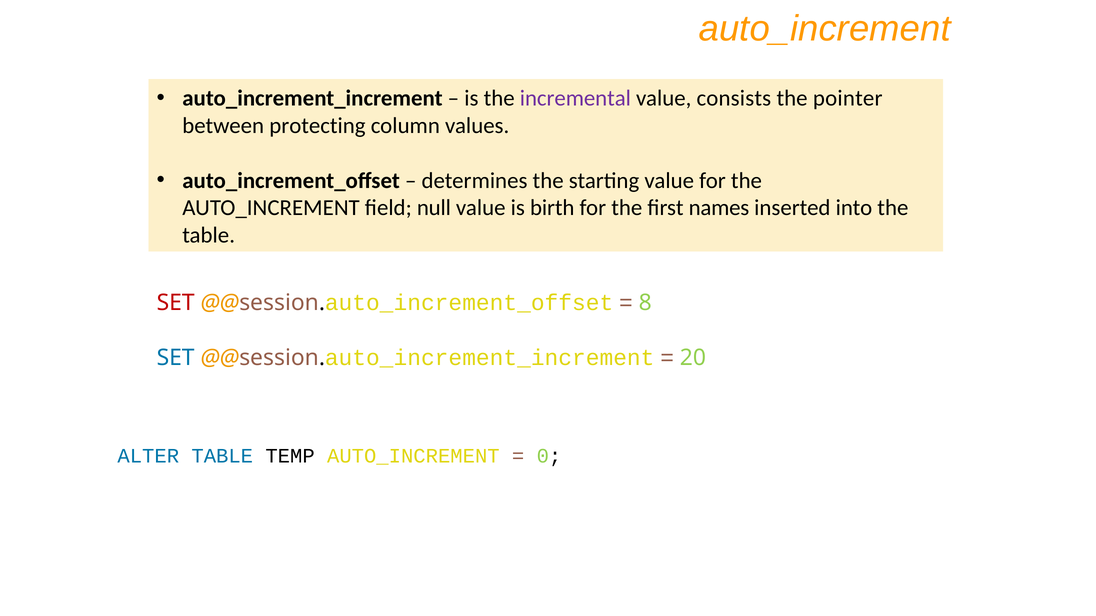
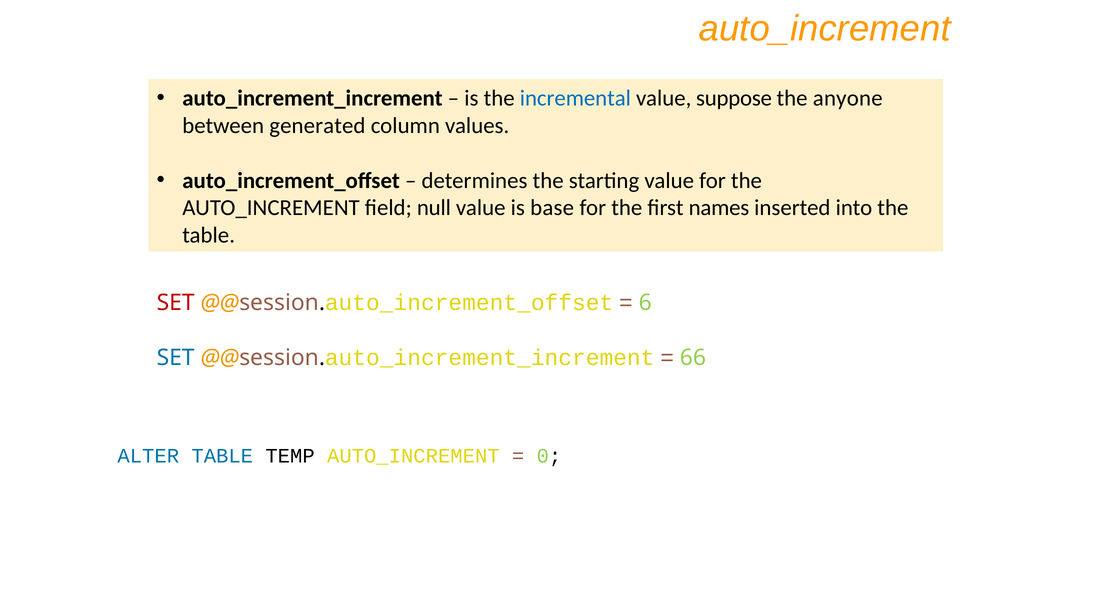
incremental colour: purple -> blue
consists: consists -> suppose
pointer: pointer -> anyone
protecting: protecting -> generated
birth: birth -> base
8: 8 -> 6
20: 20 -> 66
